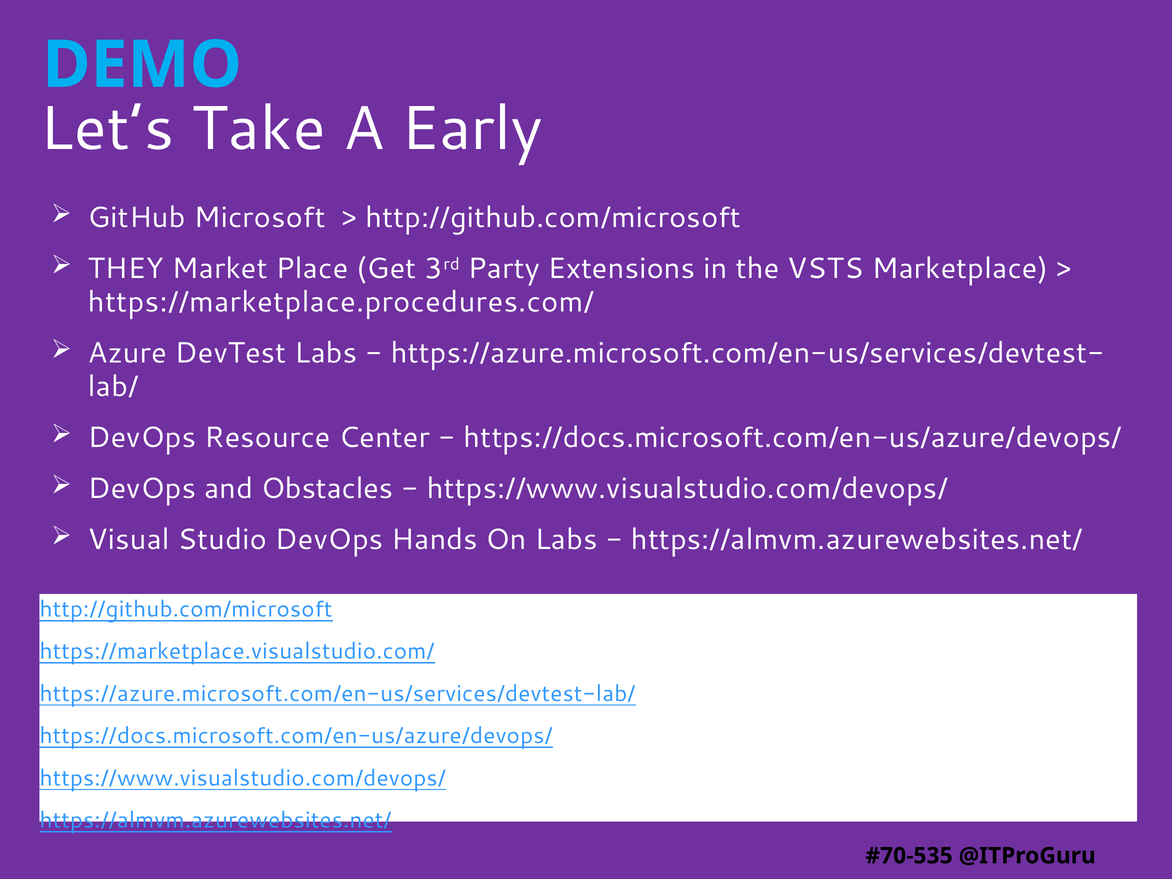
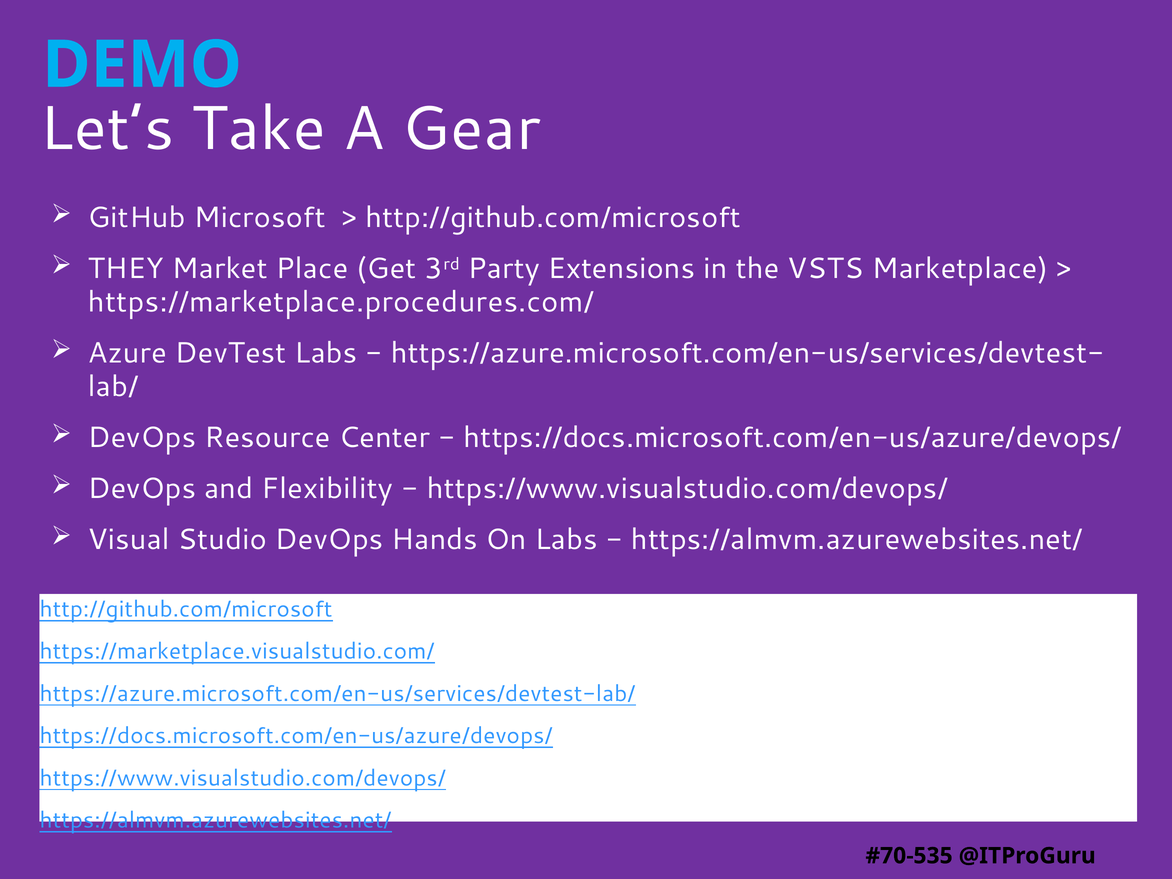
Early: Early -> Gear
Obstacles: Obstacles -> Flexibility
